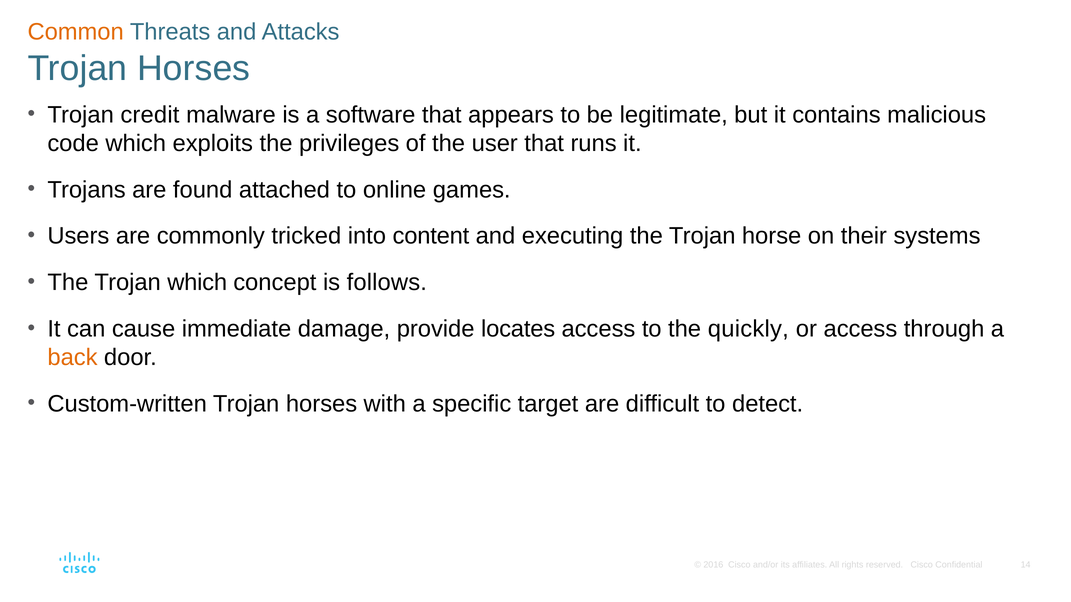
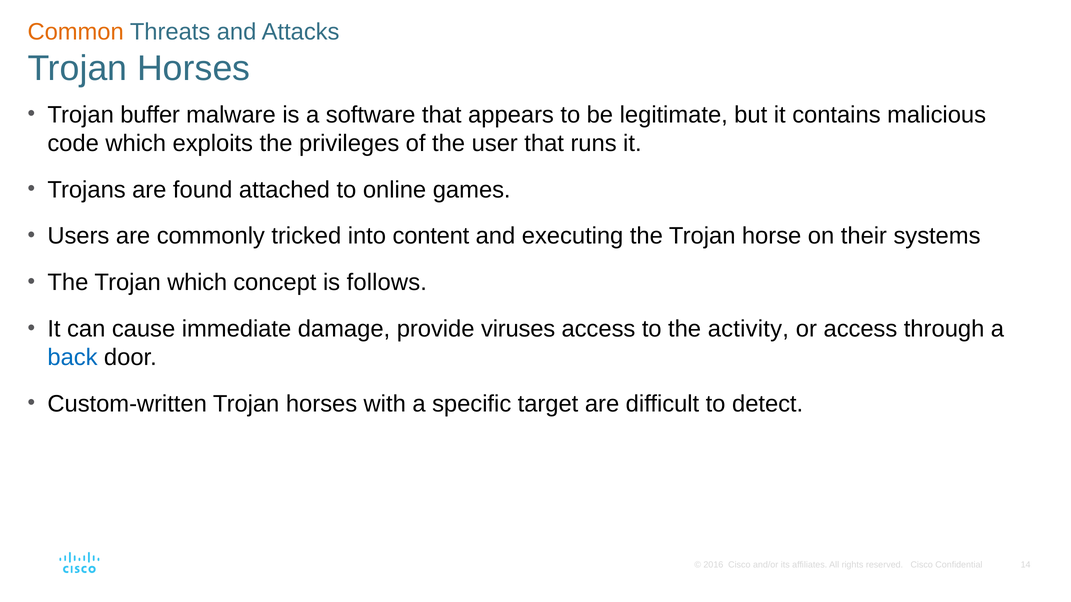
credit: credit -> buffer
locates: locates -> viruses
quickly: quickly -> activity
back colour: orange -> blue
